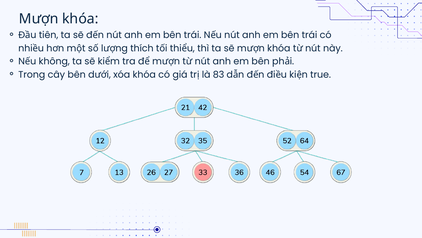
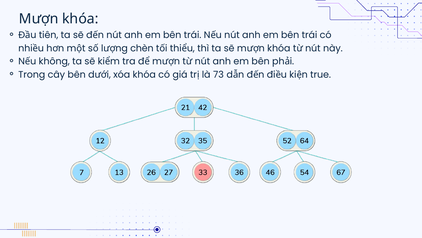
thích: thích -> chèn
83: 83 -> 73
